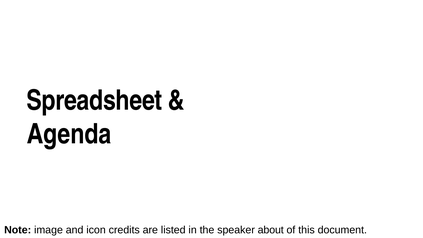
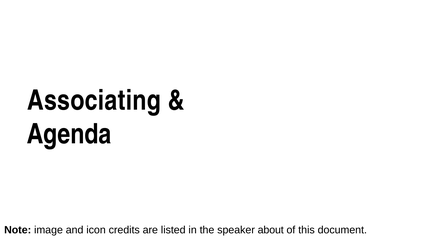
Spreadsheet: Spreadsheet -> Associating
